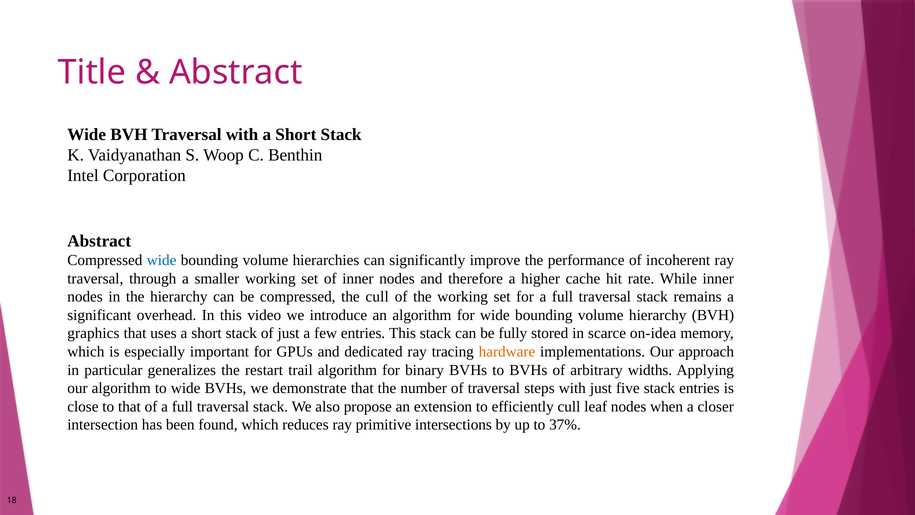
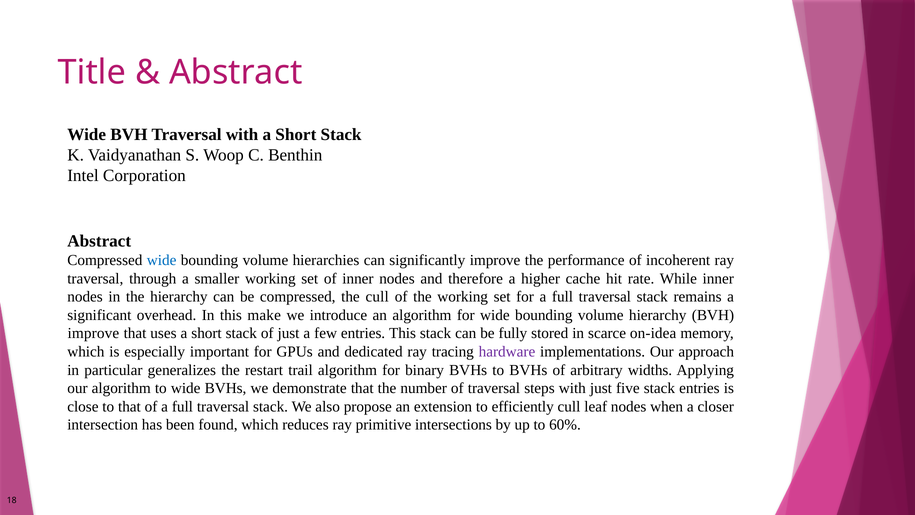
video: video -> make
graphics at (93, 333): graphics -> improve
hardware colour: orange -> purple
37%: 37% -> 60%
